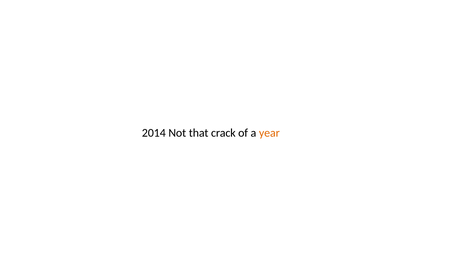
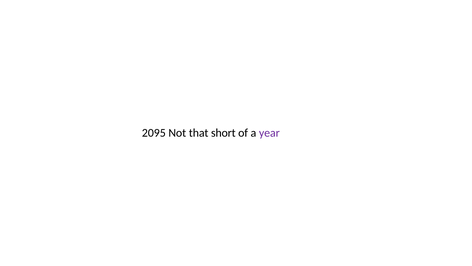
2014: 2014 -> 2095
crack: crack -> short
year colour: orange -> purple
